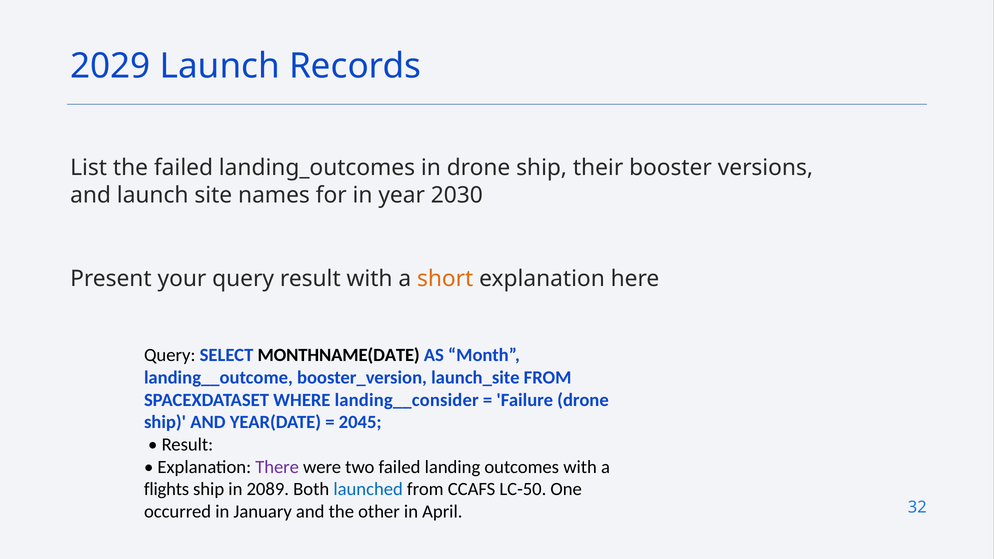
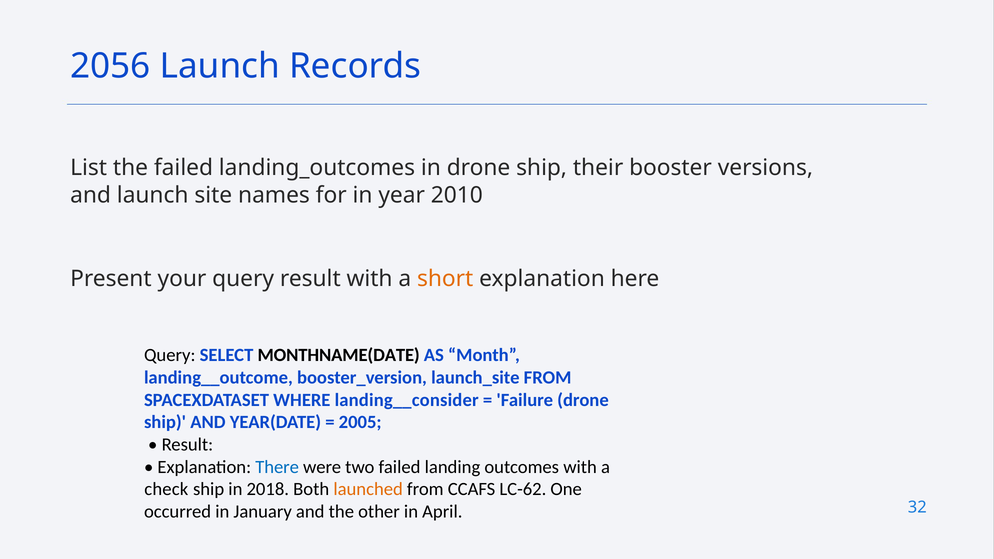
2029: 2029 -> 2056
2030: 2030 -> 2010
2045: 2045 -> 2005
There colour: purple -> blue
flights: flights -> check
2089: 2089 -> 2018
launched colour: blue -> orange
LC-50: LC-50 -> LC-62
